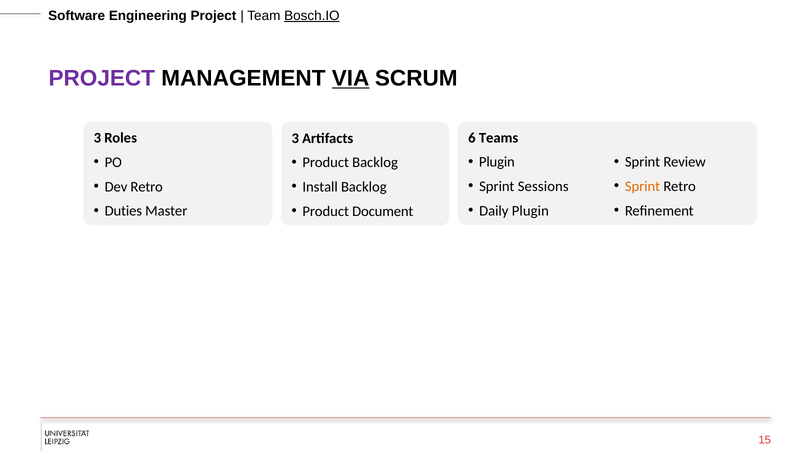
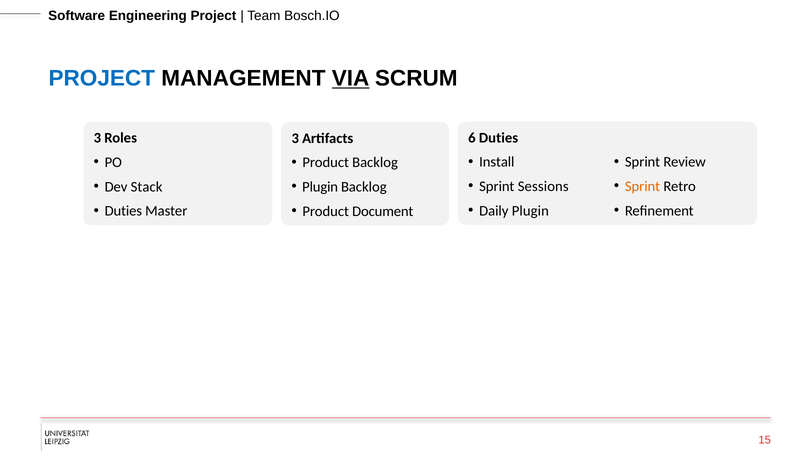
Bosch.IO underline: present -> none
PROJECT at (102, 78) colour: purple -> blue
6 Teams: Teams -> Duties
Plugin at (497, 162): Plugin -> Install
Dev Retro: Retro -> Stack
Install at (320, 187): Install -> Plugin
